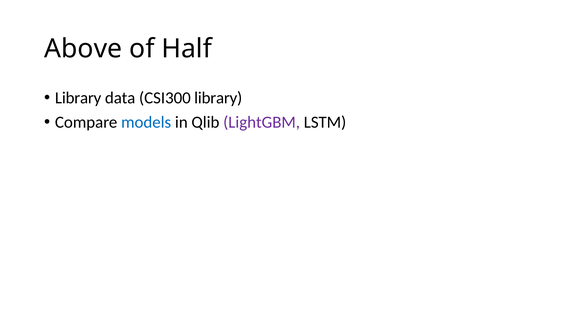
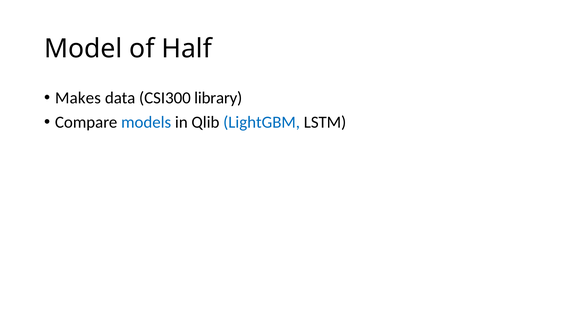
Above: Above -> Model
Library at (78, 98): Library -> Makes
LightGBM colour: purple -> blue
